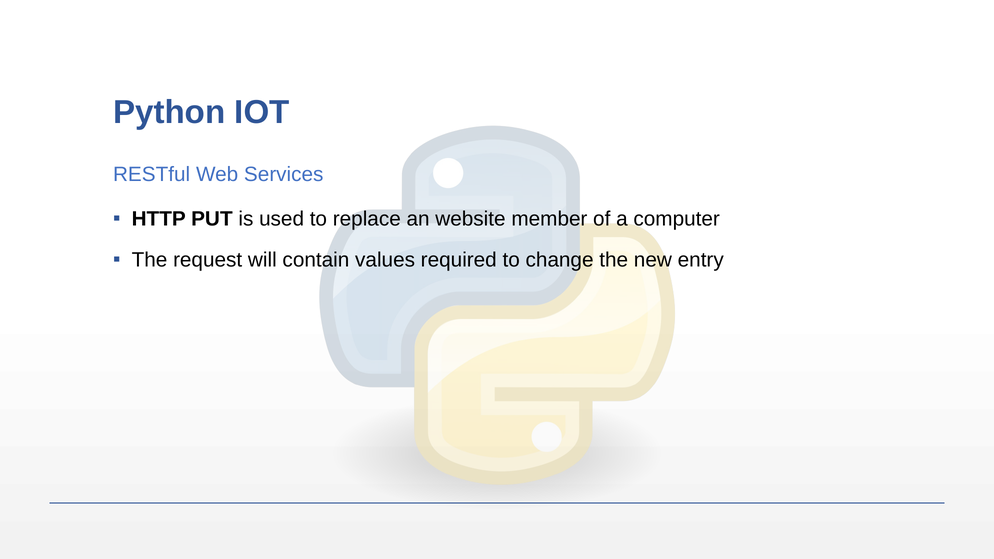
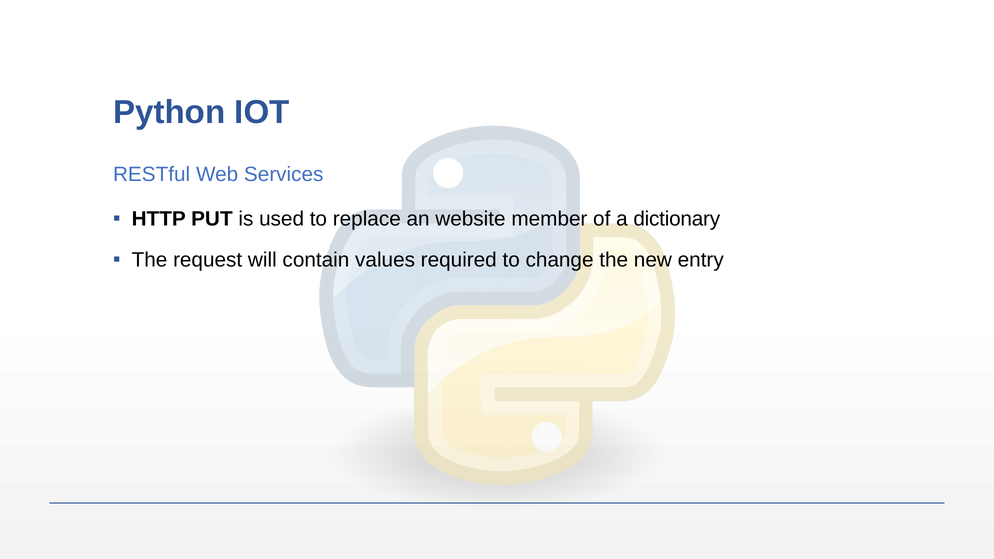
computer: computer -> dictionary
